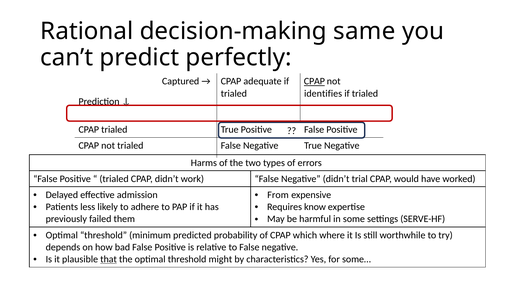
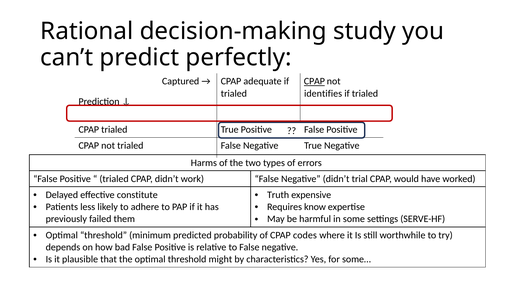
same: same -> study
admission: admission -> constitute
From: From -> Truth
which: which -> codes
that underline: present -> none
